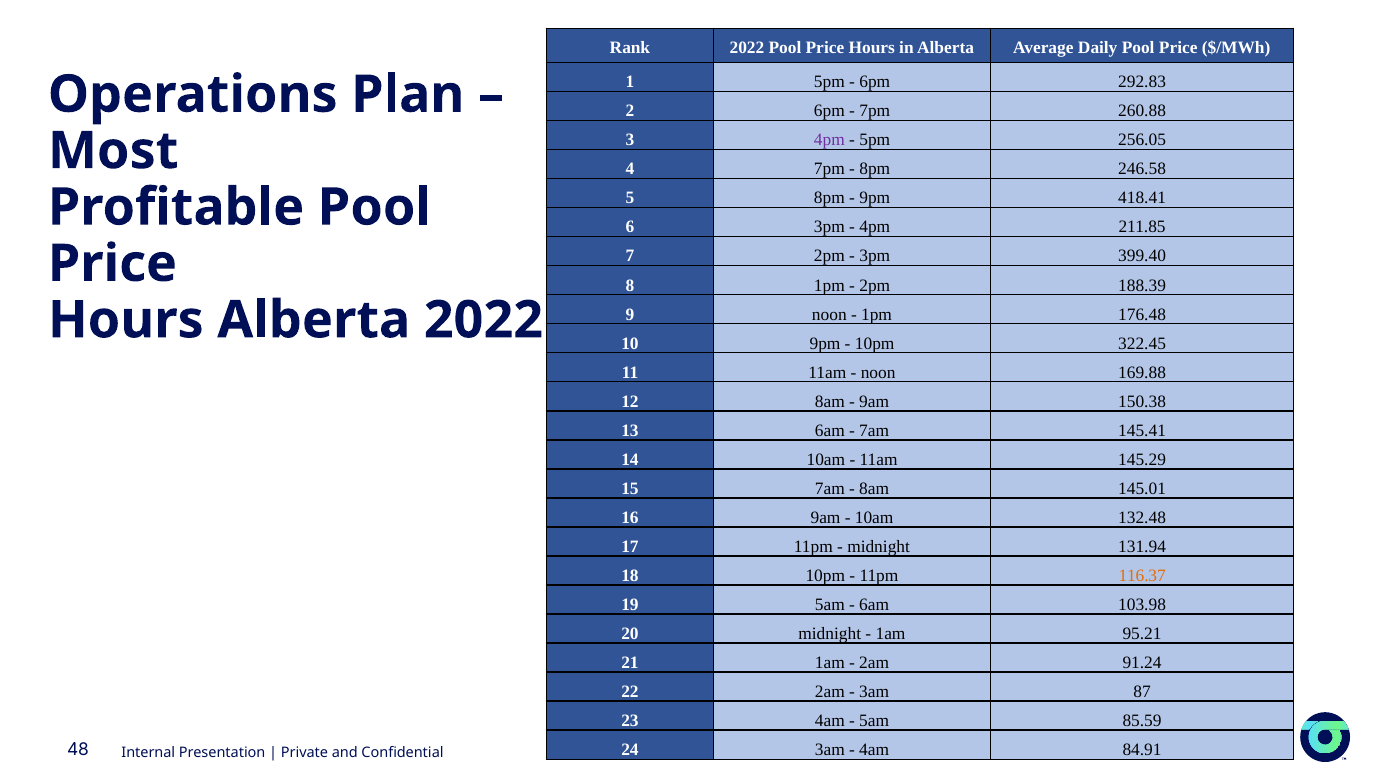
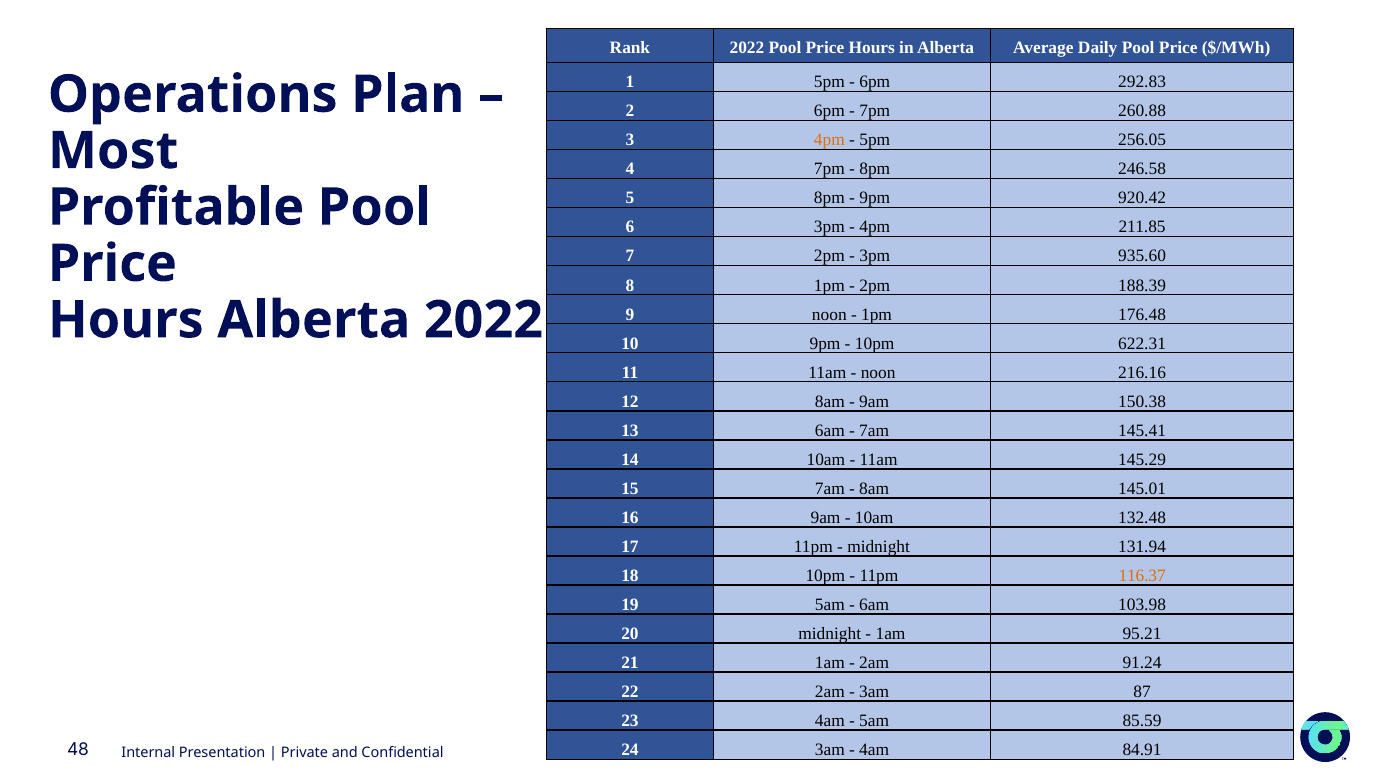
4pm at (829, 140) colour: purple -> orange
418.41: 418.41 -> 920.42
399.40: 399.40 -> 935.60
322.45: 322.45 -> 622.31
169.88: 169.88 -> 216.16
